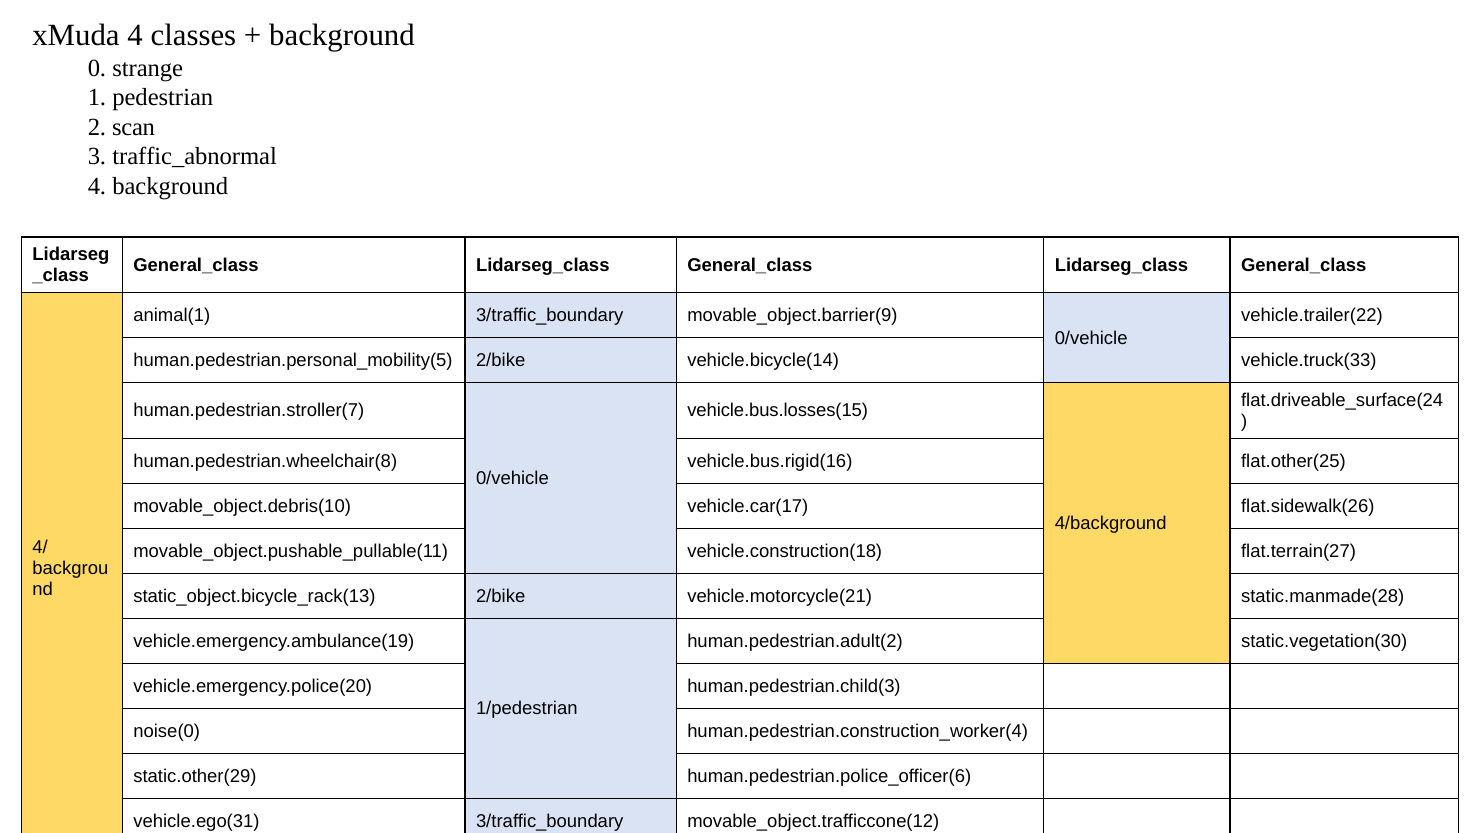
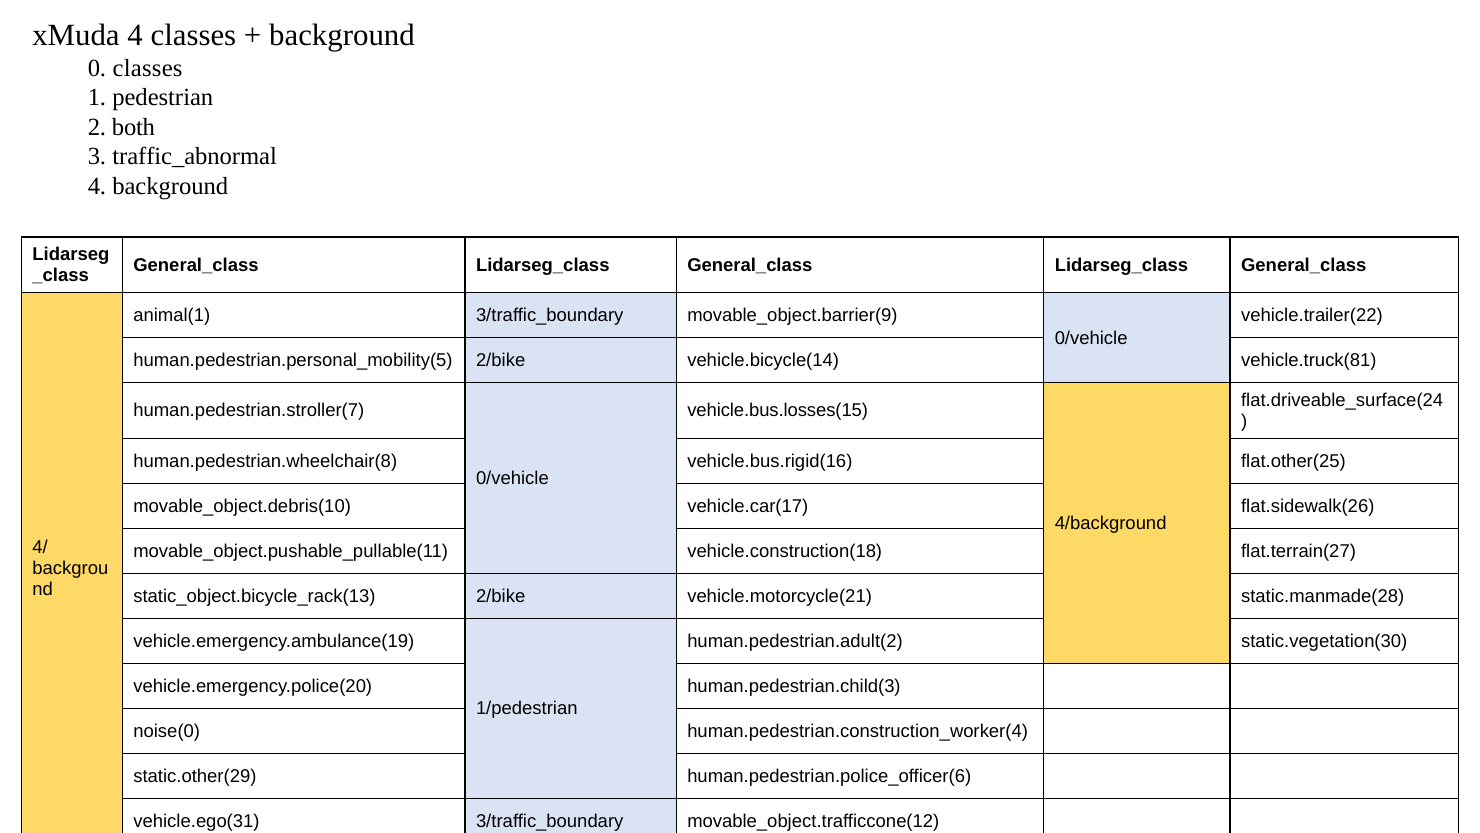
0 strange: strange -> classes
scan: scan -> both
vehicle.truck(33: vehicle.truck(33 -> vehicle.truck(81
